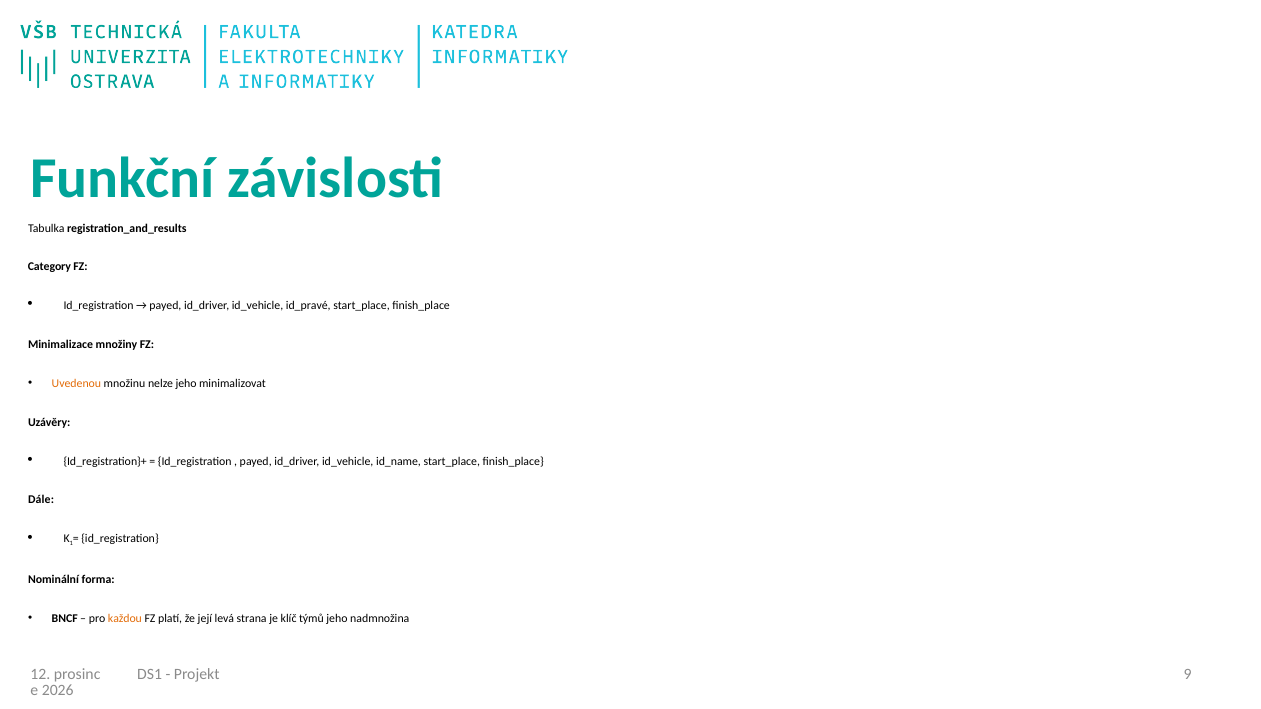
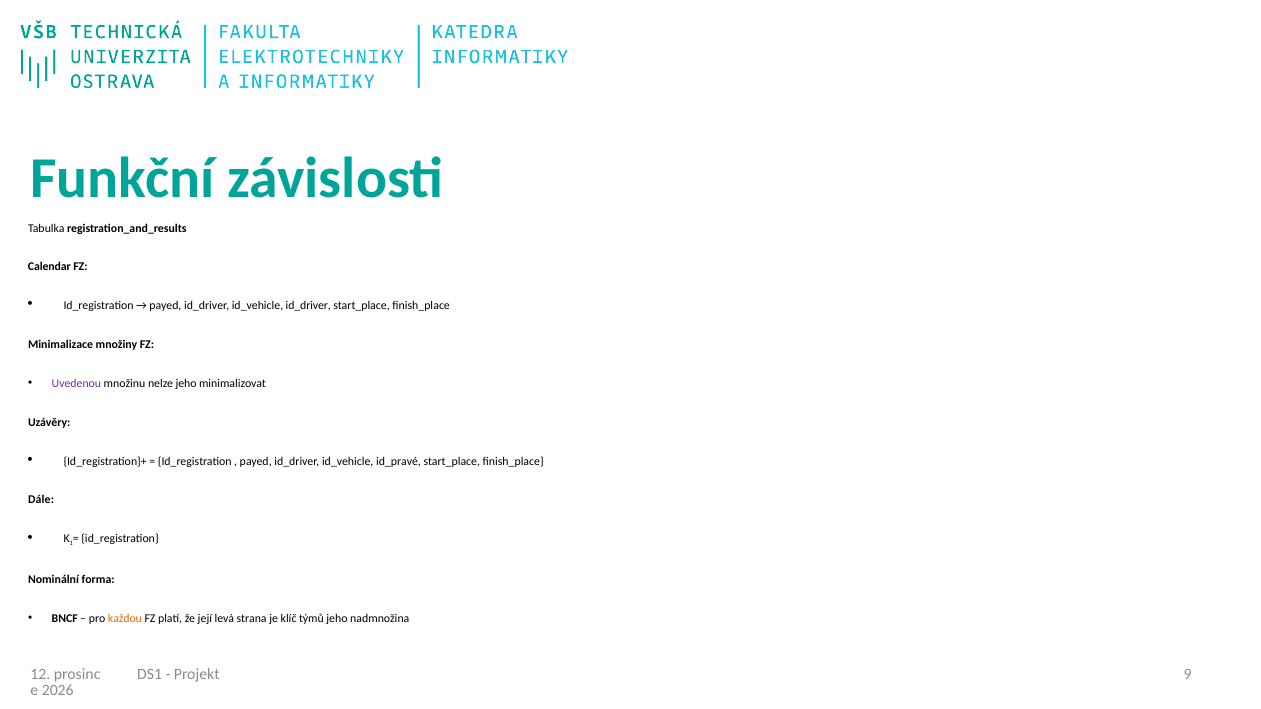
Category: Category -> Calendar
id_vehicle id_pravé: id_pravé -> id_driver
Uvedenou colour: orange -> purple
id_name: id_name -> id_pravé
